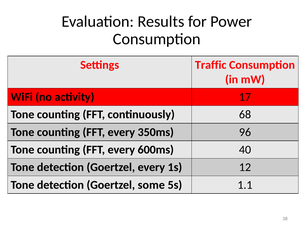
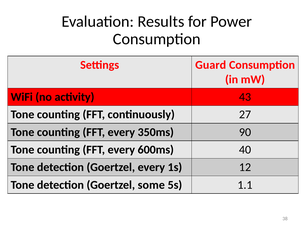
Traffic: Traffic -> Guard
17: 17 -> 43
68: 68 -> 27
96: 96 -> 90
